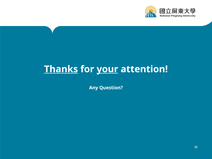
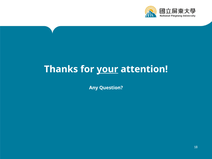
Thanks underline: present -> none
